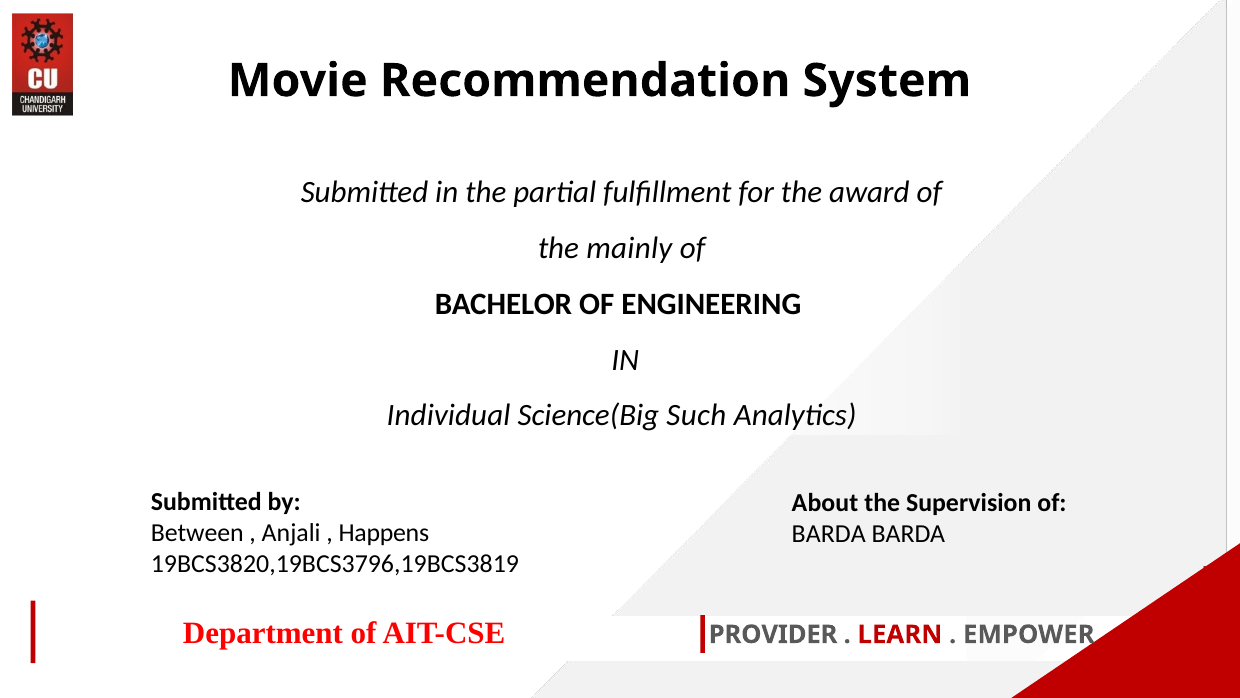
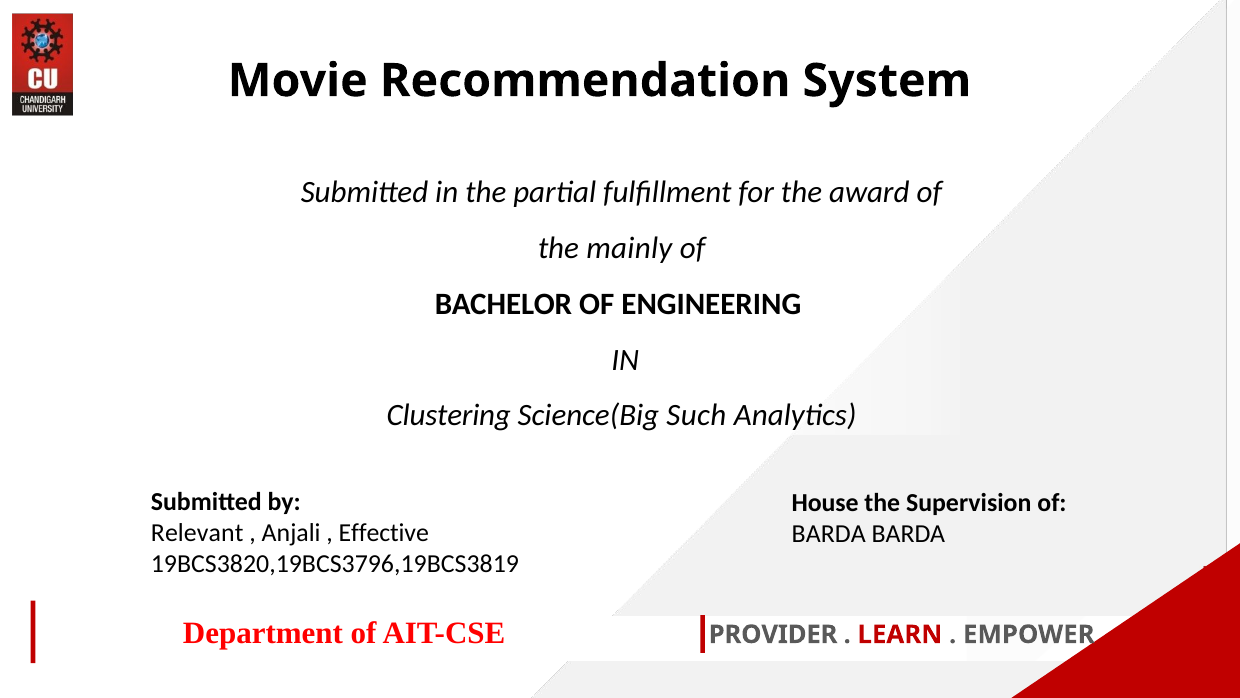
Individual: Individual -> Clustering
About: About -> House
Between: Between -> Relevant
Happens: Happens -> Effective
